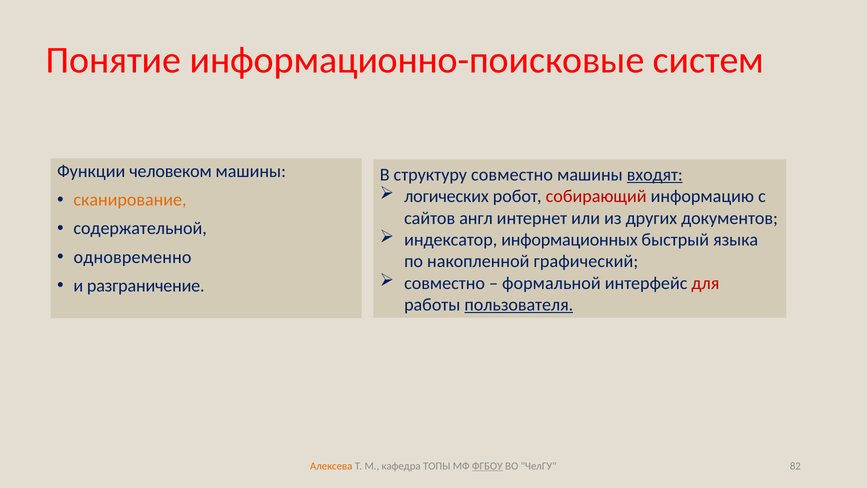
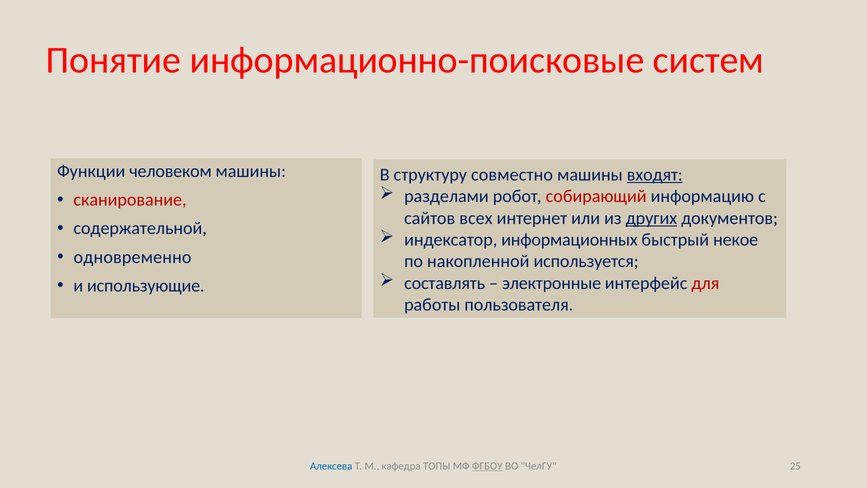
логических: логических -> разделами
сканирование colour: orange -> red
англ: англ -> всех
других underline: none -> present
языка: языка -> некое
графический: графический -> используется
совместно at (445, 283): совместно -> составлять
формальной: формальной -> электронные
разграничение: разграничение -> использующие
пользователя underline: present -> none
Алексева colour: orange -> blue
82: 82 -> 25
